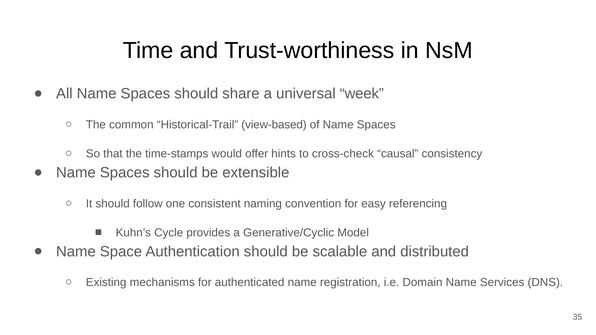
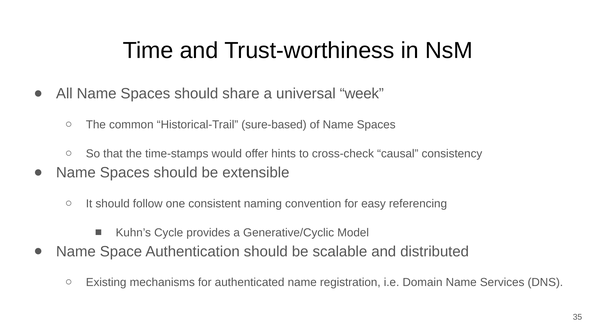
view-based: view-based -> sure-based
